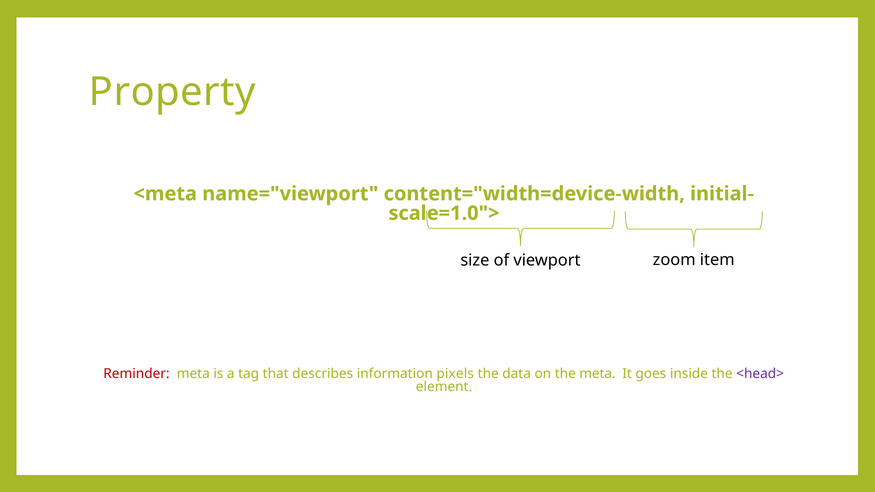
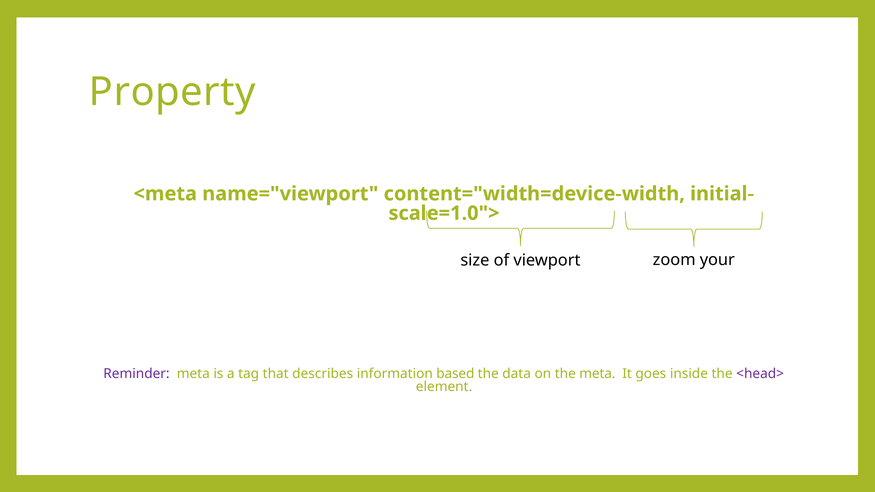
item: item -> your
Reminder colour: red -> purple
pixels: pixels -> based
